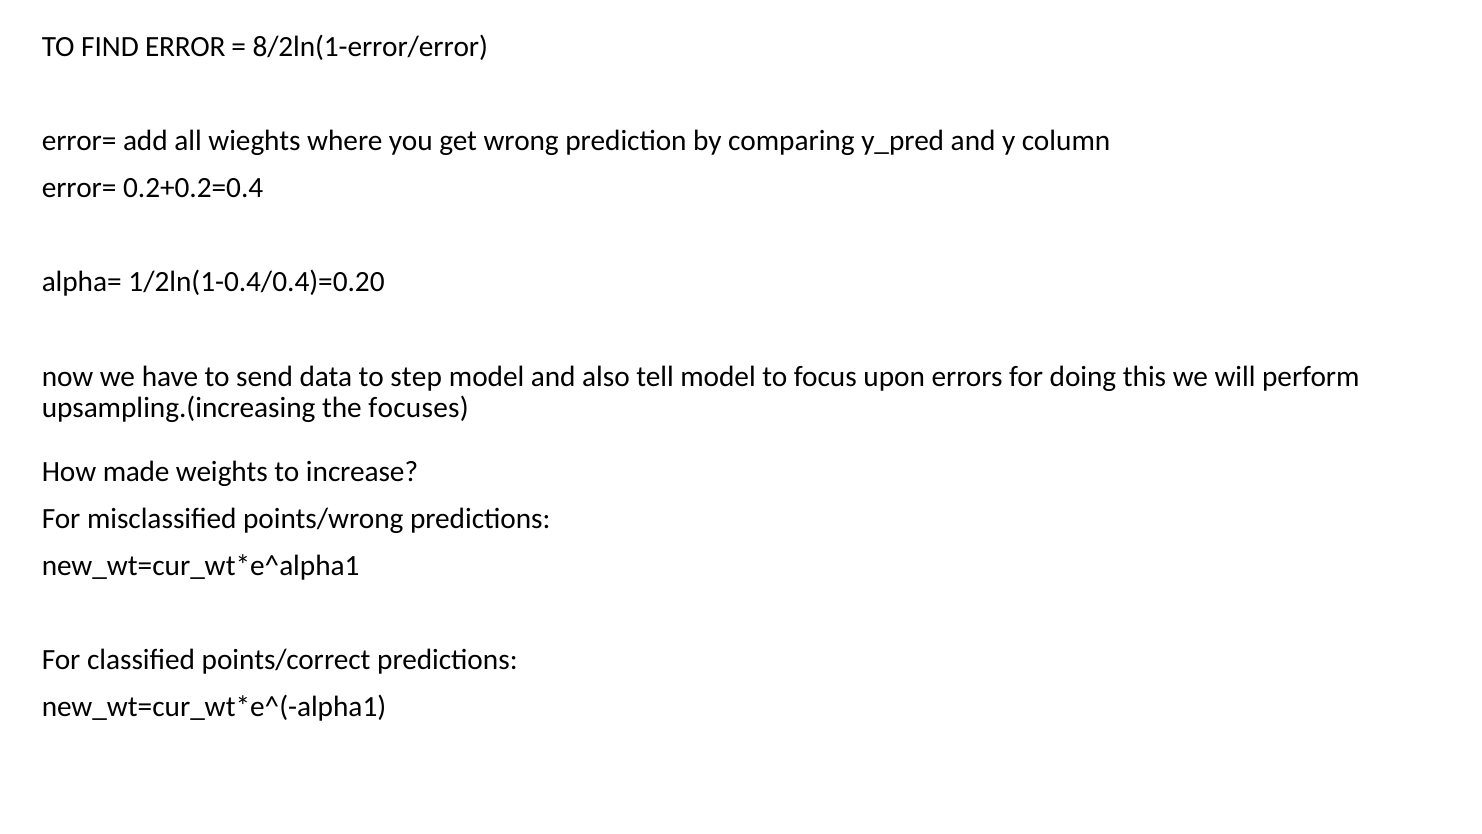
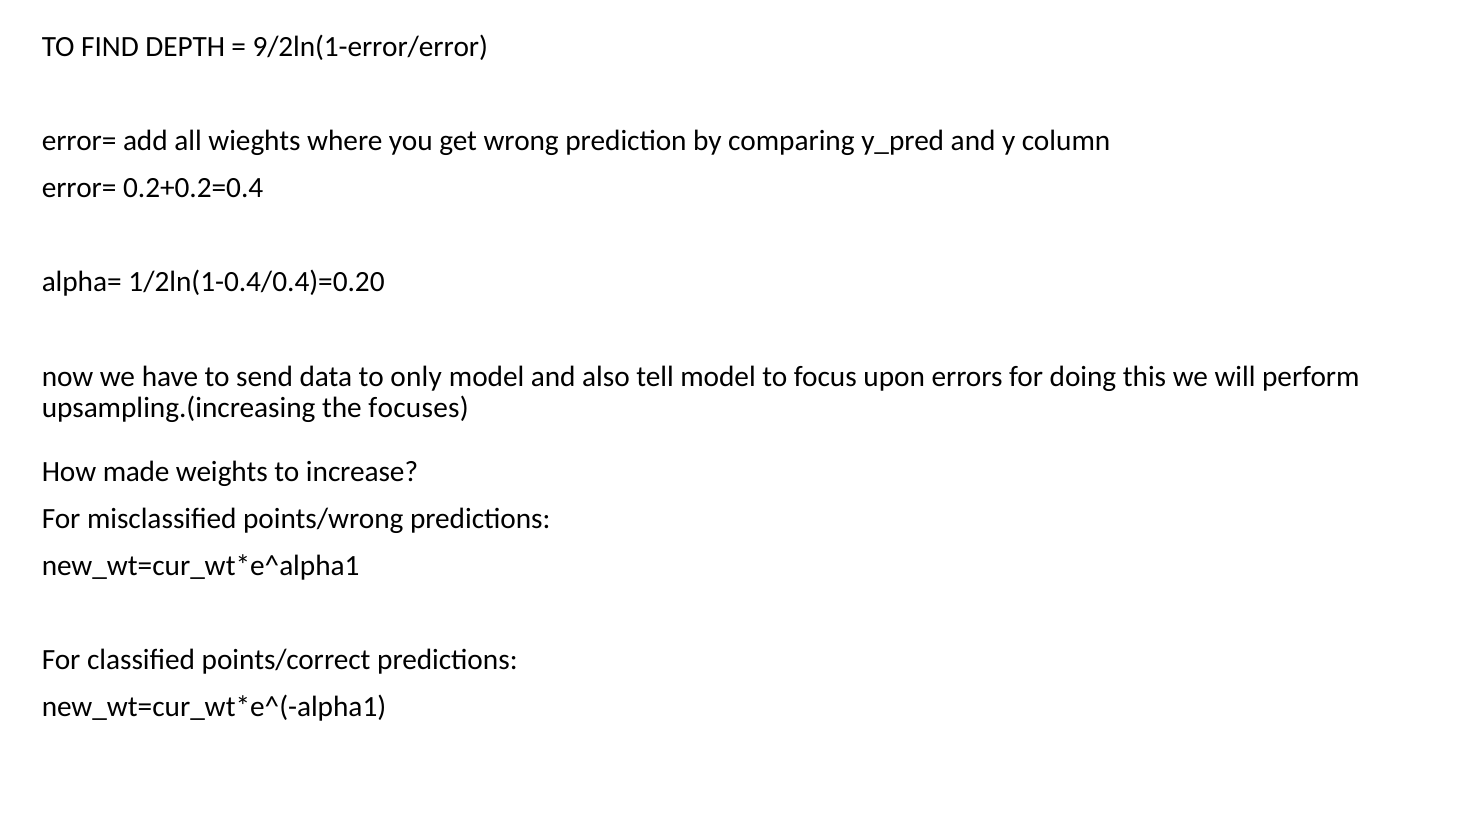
ERROR: ERROR -> DEPTH
8/2ln(1-error/error: 8/2ln(1-error/error -> 9/2ln(1-error/error
step: step -> only
